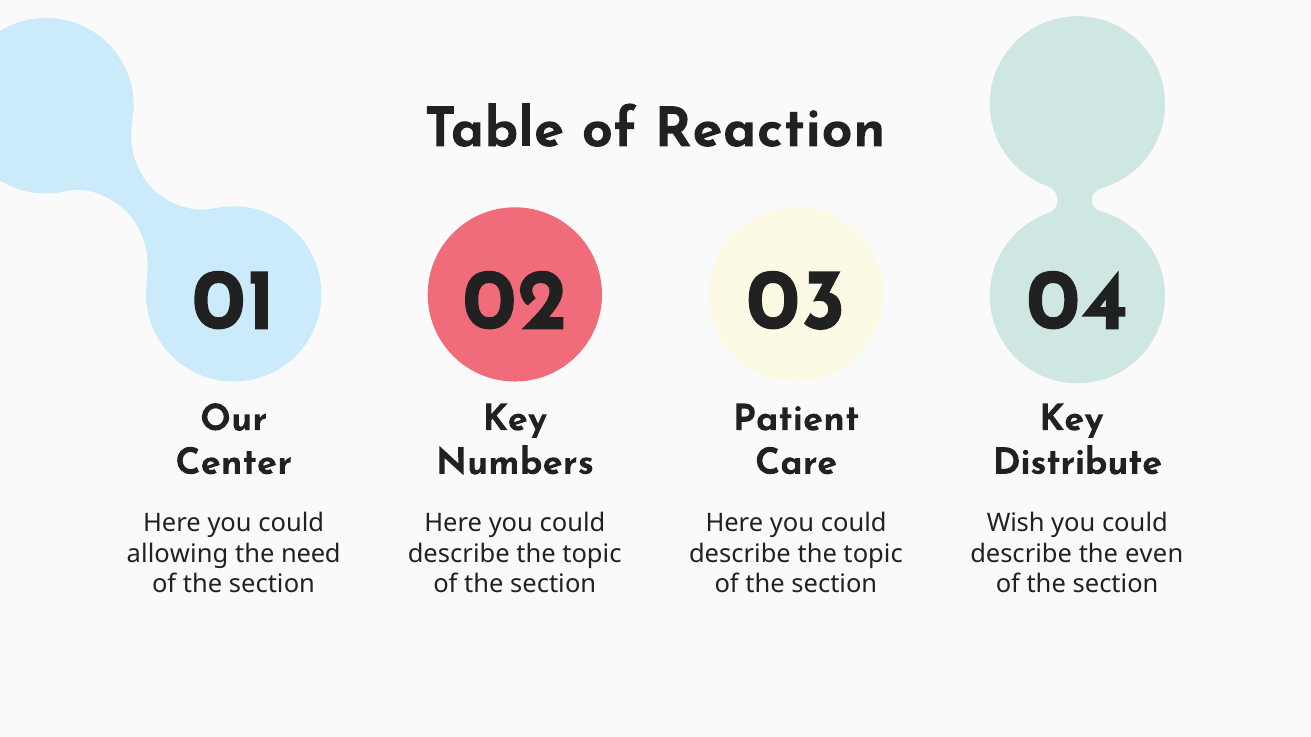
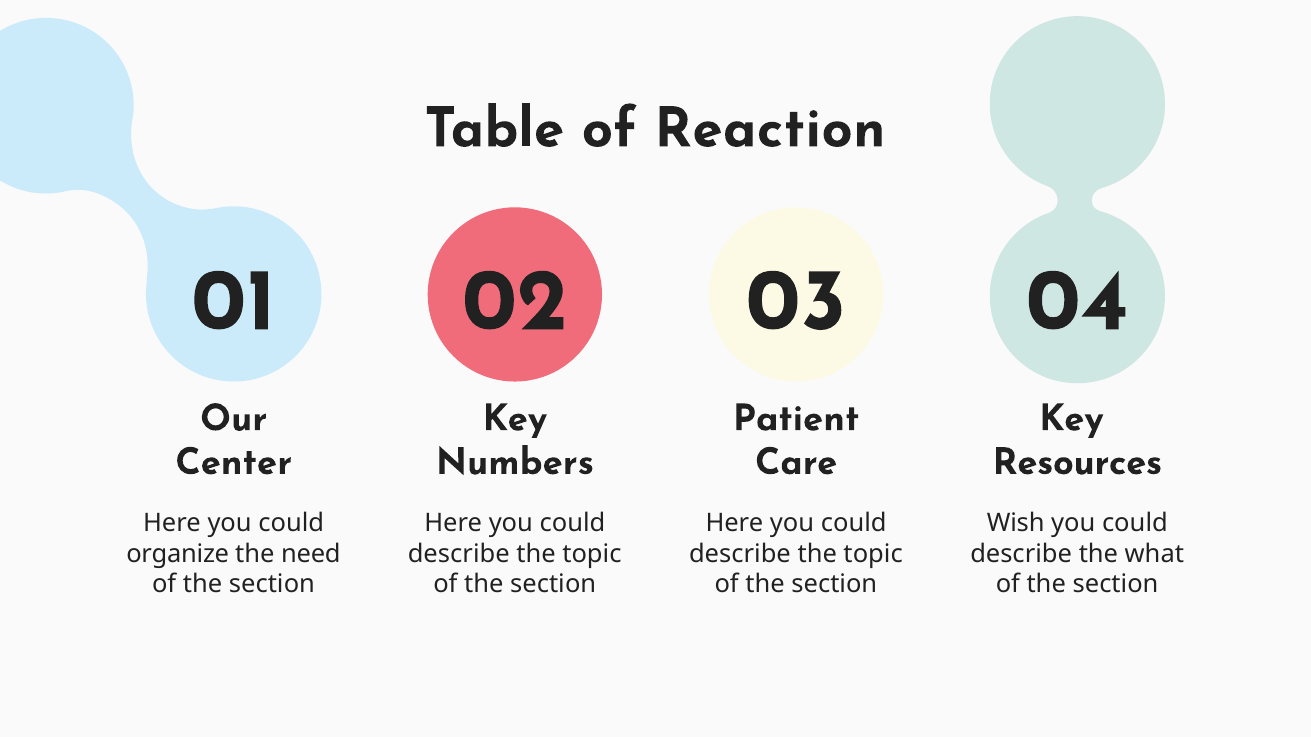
Distribute: Distribute -> Resources
allowing: allowing -> organize
even: even -> what
